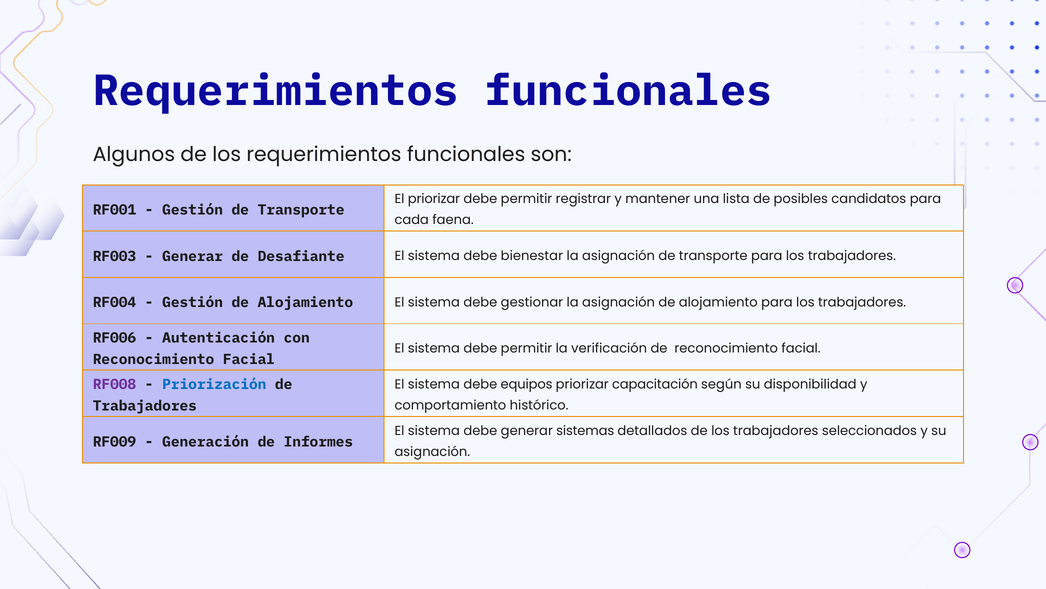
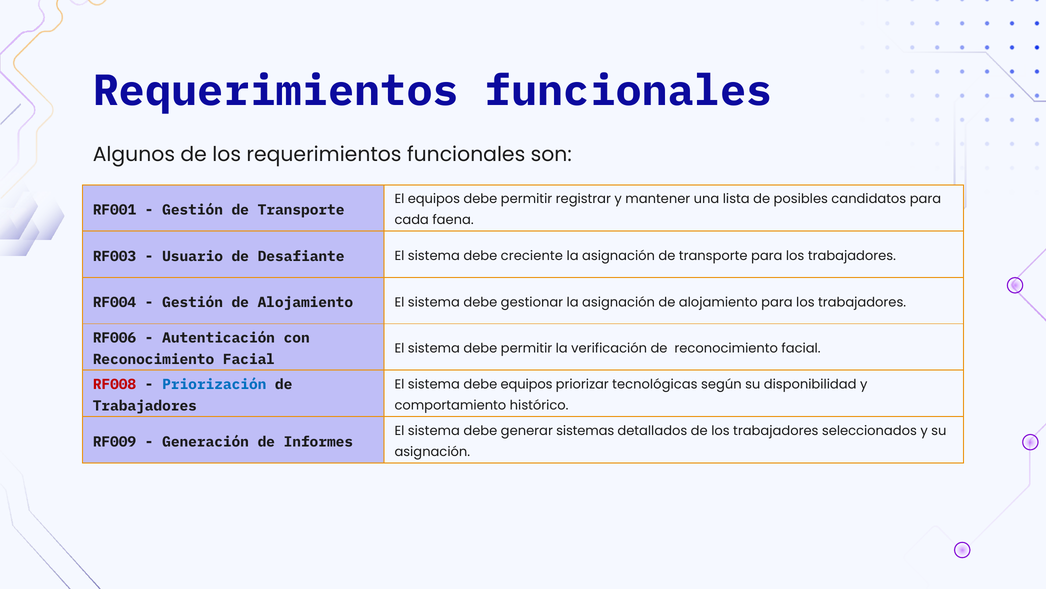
El priorizar: priorizar -> equipos
Generar at (193, 256): Generar -> Usuario
bienestar: bienestar -> creciente
RF008 colour: purple -> red
capacitación: capacitación -> tecnológicas
